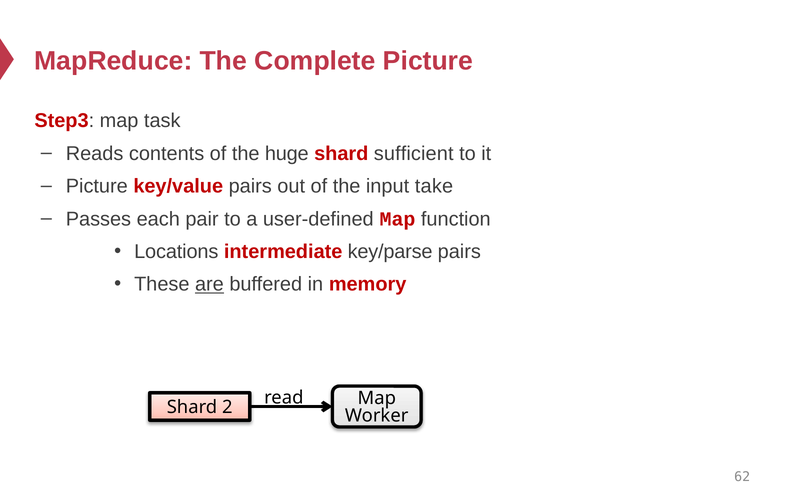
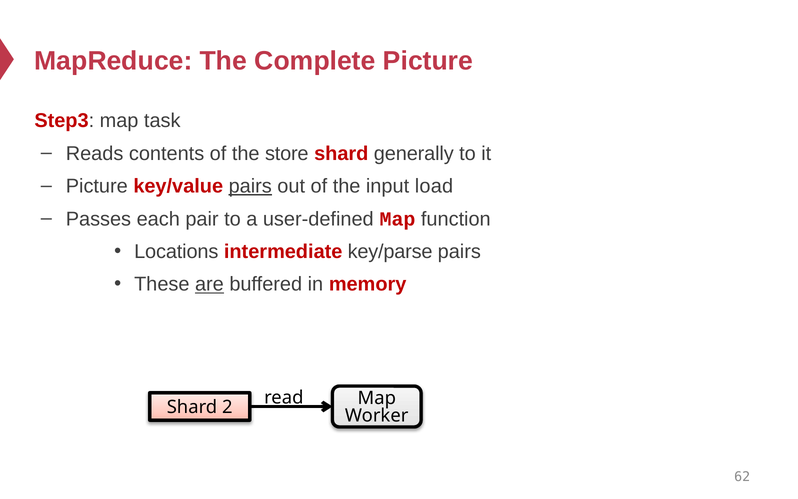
huge: huge -> store
sufficient: sufficient -> generally
pairs at (250, 186) underline: none -> present
take: take -> load
